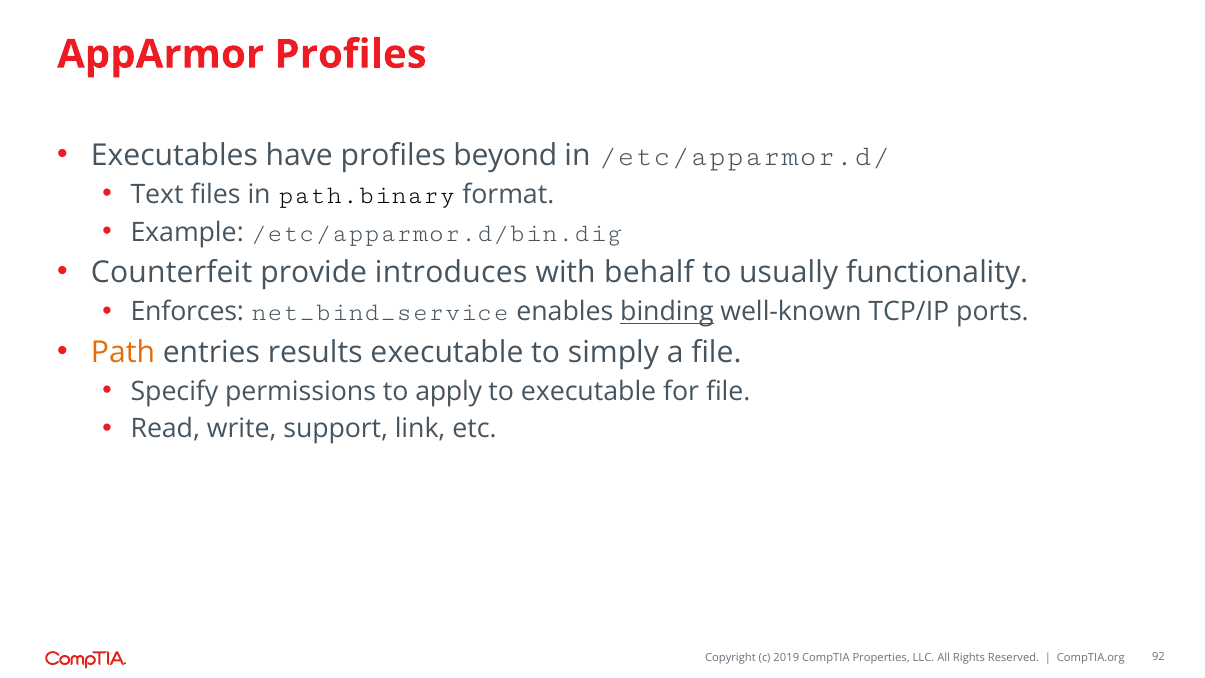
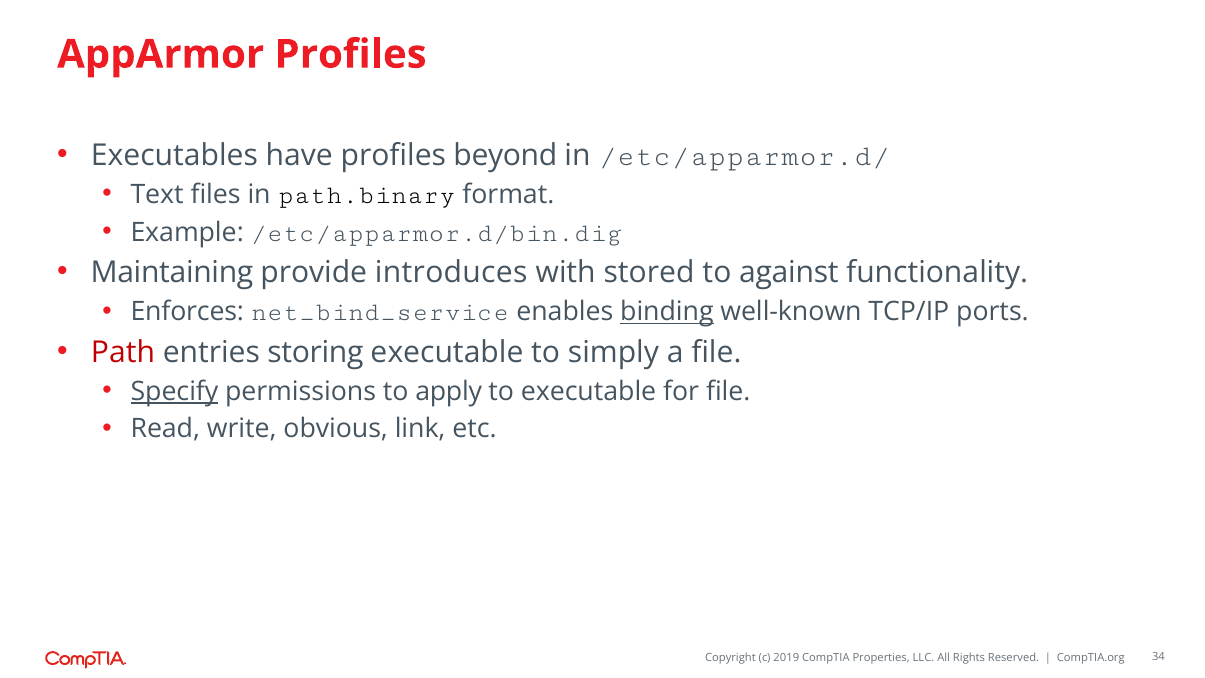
Counterfeit: Counterfeit -> Maintaining
behalf: behalf -> stored
usually: usually -> against
Path colour: orange -> red
results: results -> storing
Specify underline: none -> present
support: support -> obvious
92: 92 -> 34
